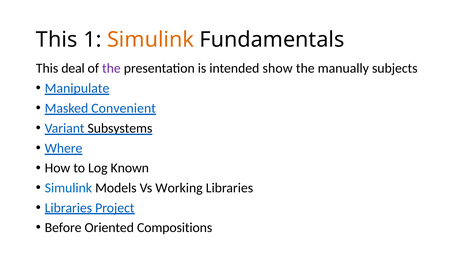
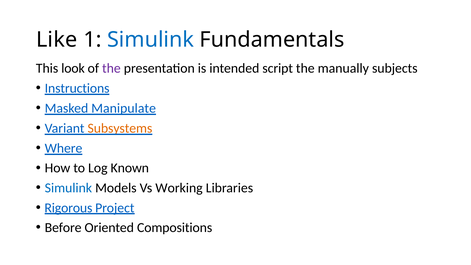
This at (57, 40): This -> Like
Simulink at (151, 40) colour: orange -> blue
deal: deal -> look
show: show -> script
Manipulate: Manipulate -> Instructions
Convenient: Convenient -> Manipulate
Subsystems colour: black -> orange
Libraries at (68, 208): Libraries -> Rigorous
